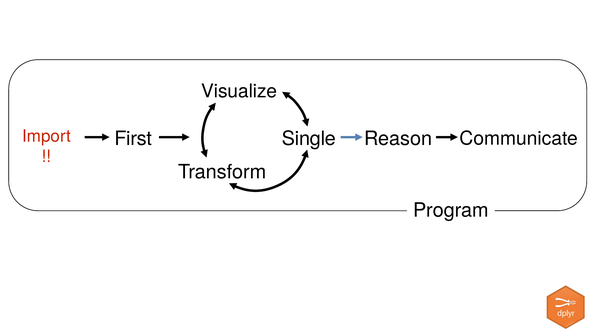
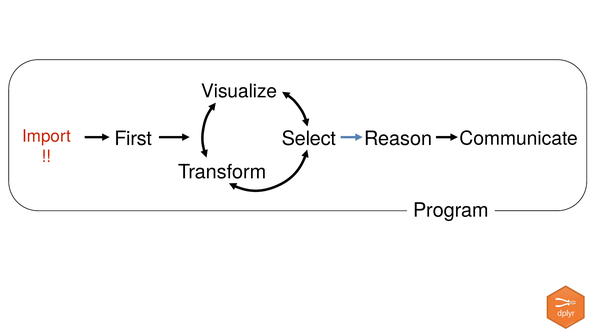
Single: Single -> Select
